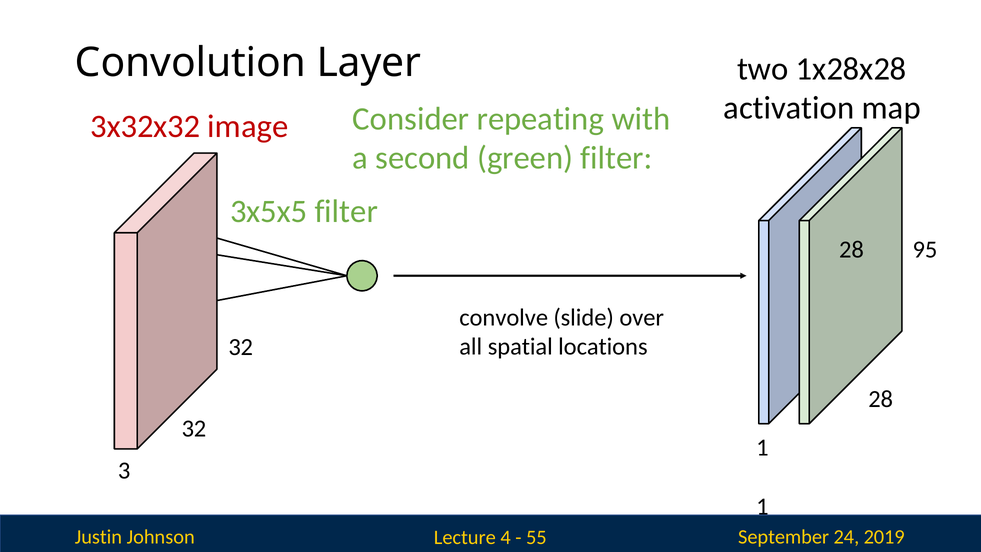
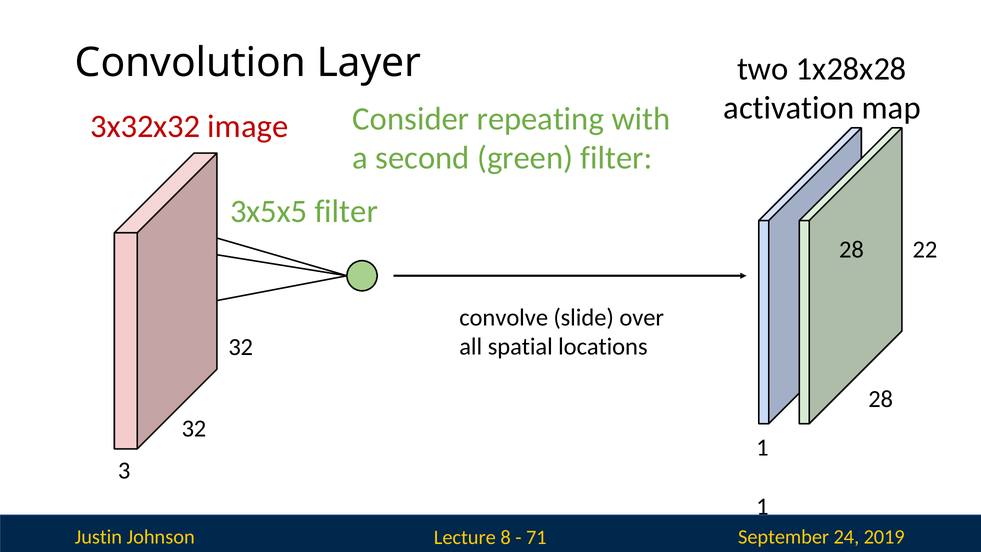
95: 95 -> 22
4: 4 -> 8
55: 55 -> 71
